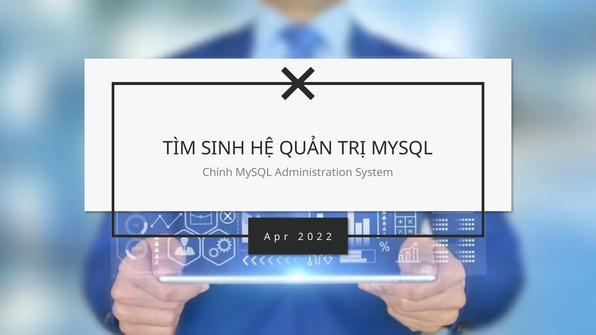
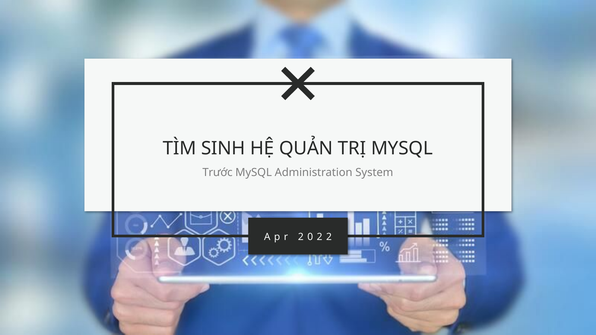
Chính: Chính -> Trước
